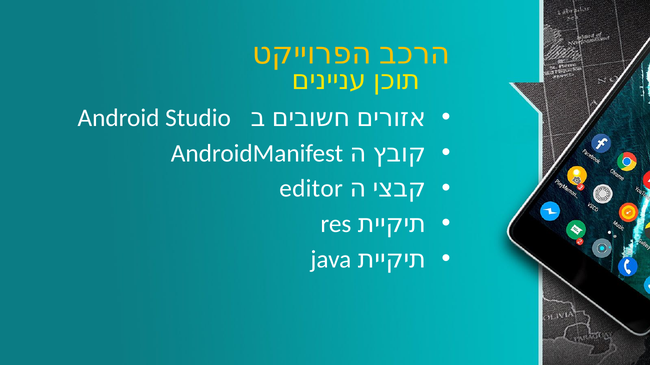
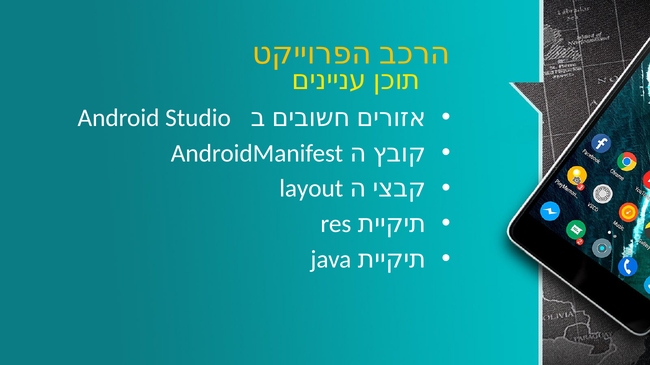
editor: editor -> layout
